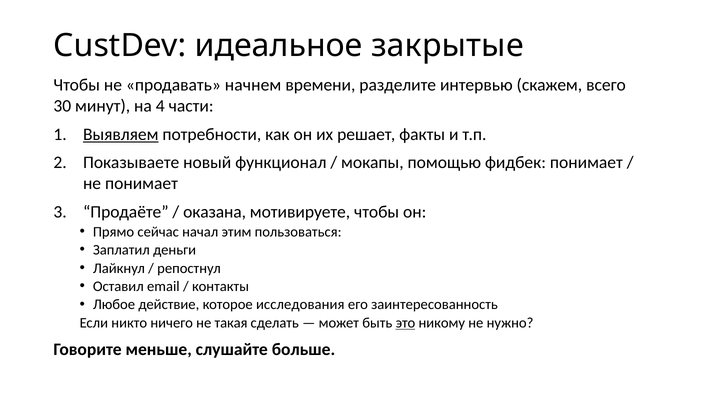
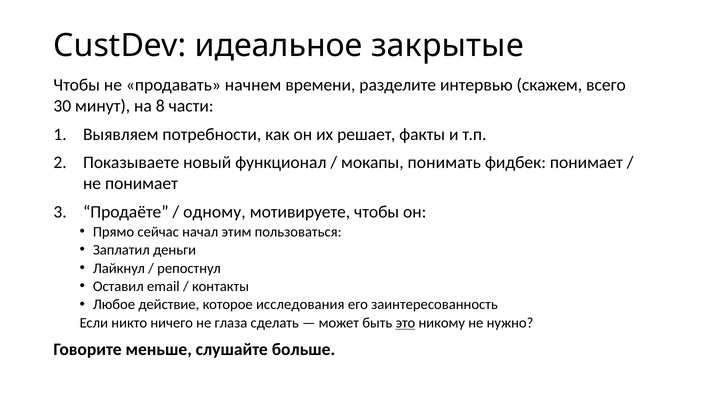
4: 4 -> 8
Выявляем underline: present -> none
помощью: помощью -> понимать
оказана: оказана -> одному
такая: такая -> глаза
